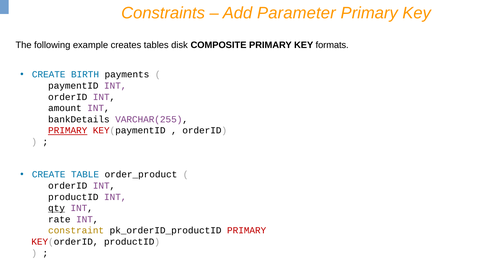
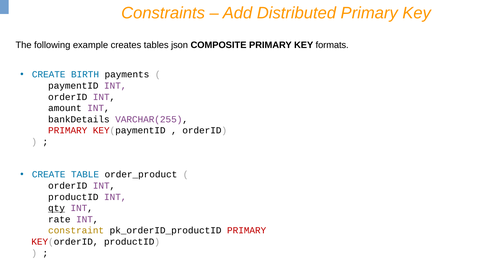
Parameter: Parameter -> Distributed
disk: disk -> json
PRIMARY at (68, 130) underline: present -> none
